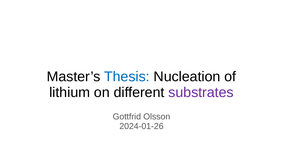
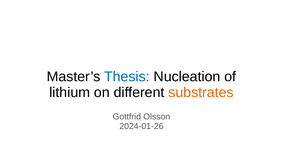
substrates colour: purple -> orange
